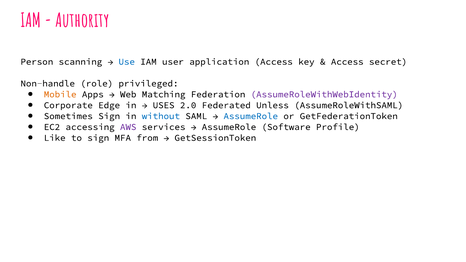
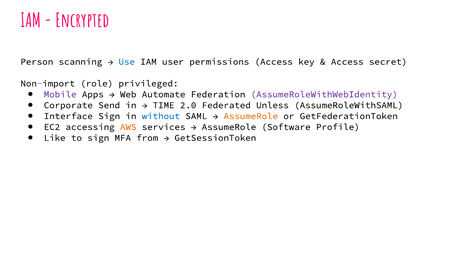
Authority: Authority -> Encrypted
application: application -> permissions
Non-handle: Non-handle -> Non-import
Mobile colour: orange -> purple
Matching: Matching -> Automate
Edge: Edge -> Send
USES: USES -> TIME
Sometimes: Sometimes -> Interface
AssumeRole at (251, 116) colour: blue -> orange
AWS colour: purple -> orange
